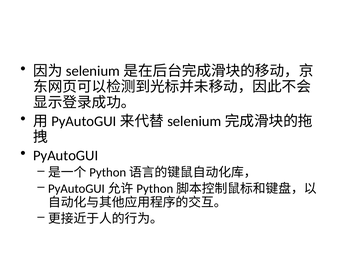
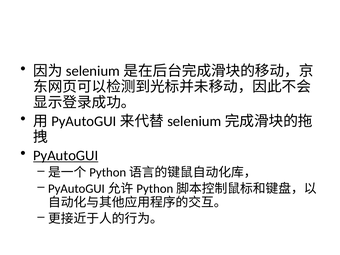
PyAutoGUI underline: none -> present
